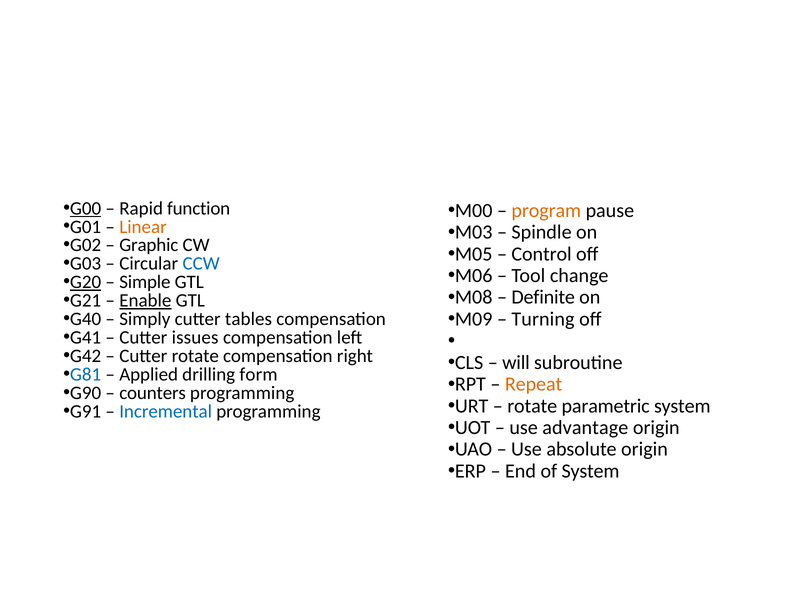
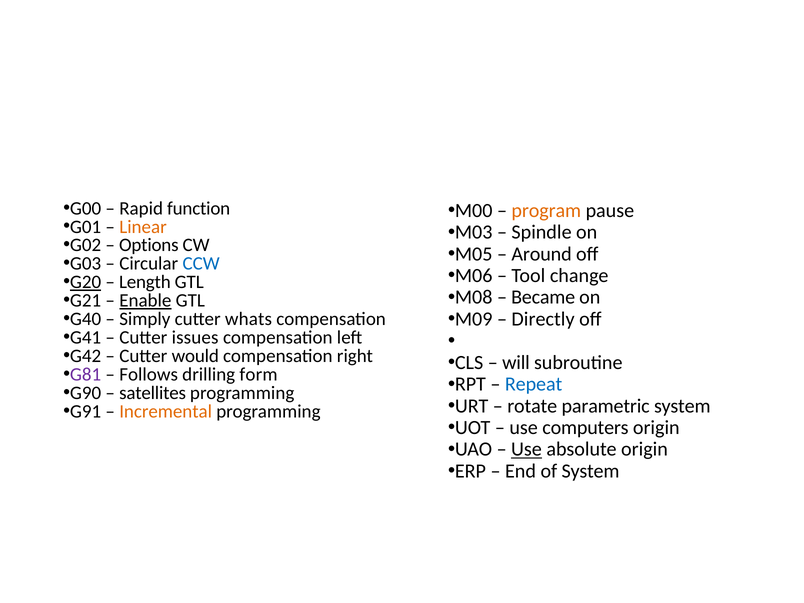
G00 underline: present -> none
Graphic: Graphic -> Options
Control: Control -> Around
Simple: Simple -> Length
Definite: Definite -> Became
Turning: Turning -> Directly
tables: tables -> whats
Cutter rotate: rotate -> would
G81 colour: blue -> purple
Applied: Applied -> Follows
Repeat colour: orange -> blue
counters: counters -> satellites
Incremental colour: blue -> orange
advantage: advantage -> computers
Use at (526, 449) underline: none -> present
